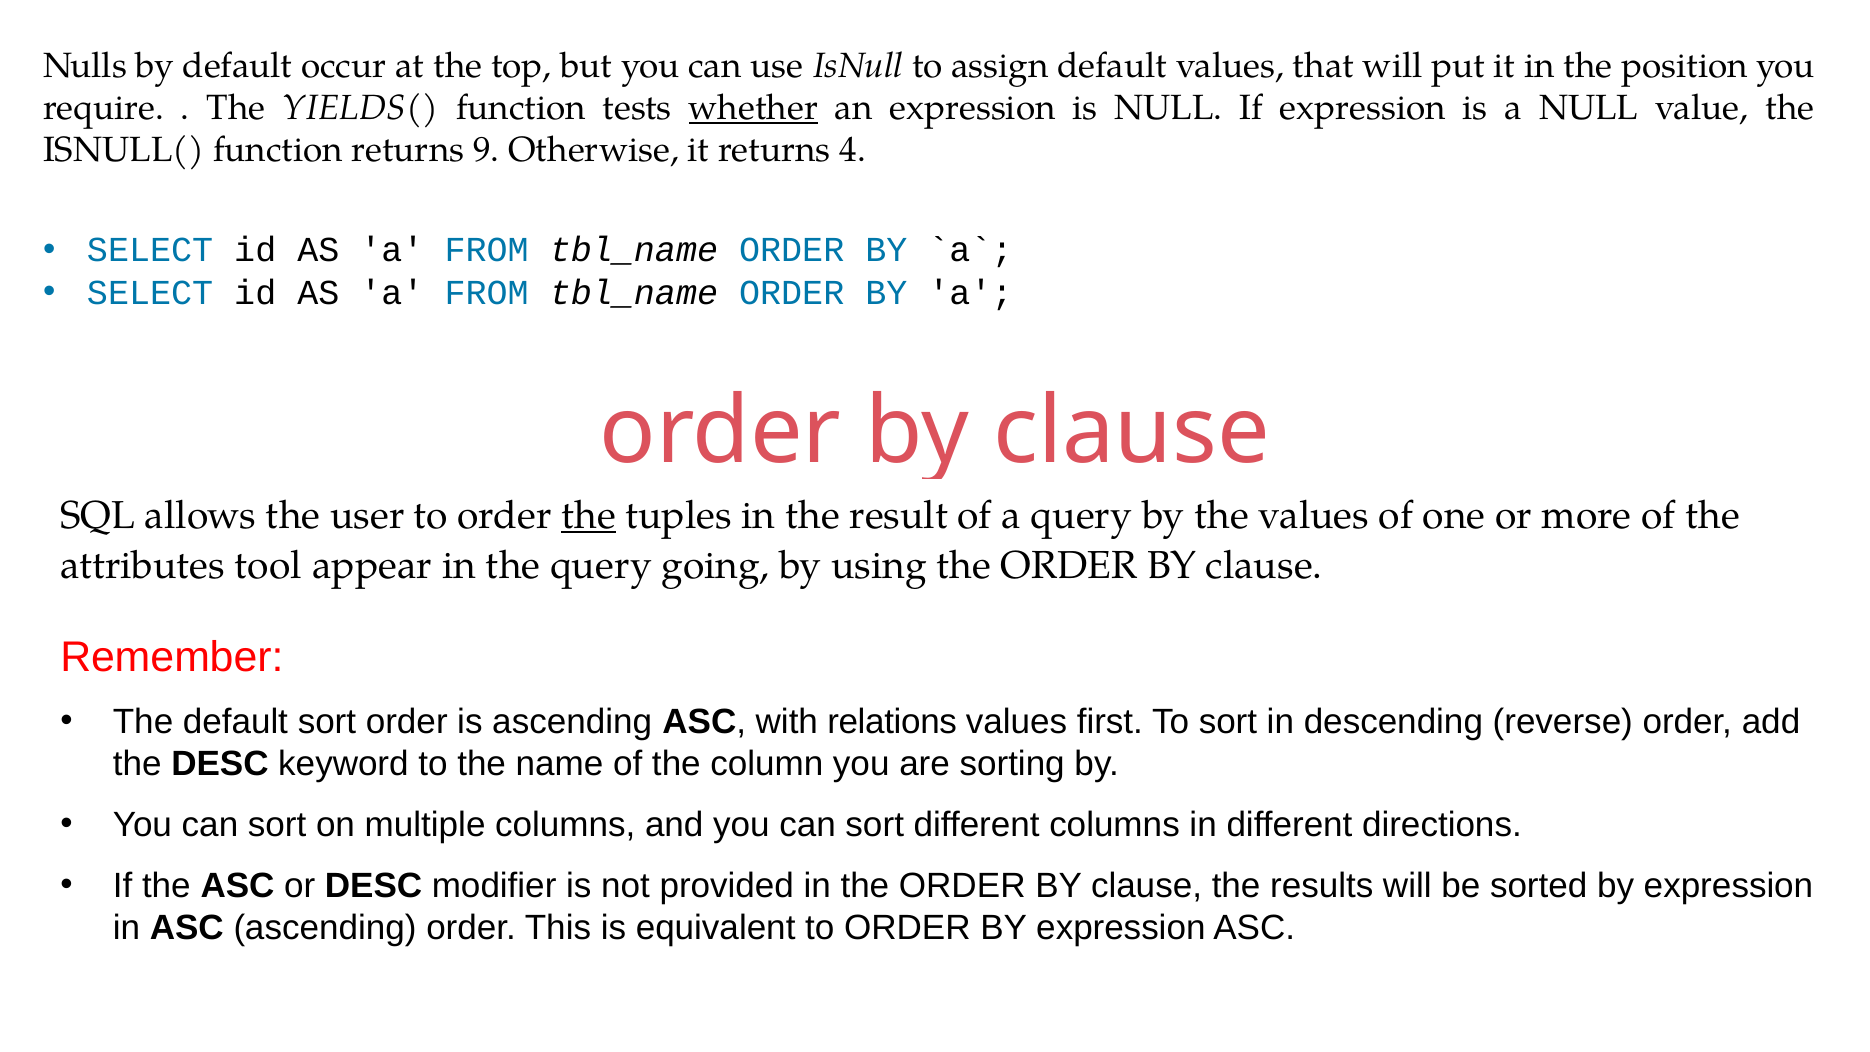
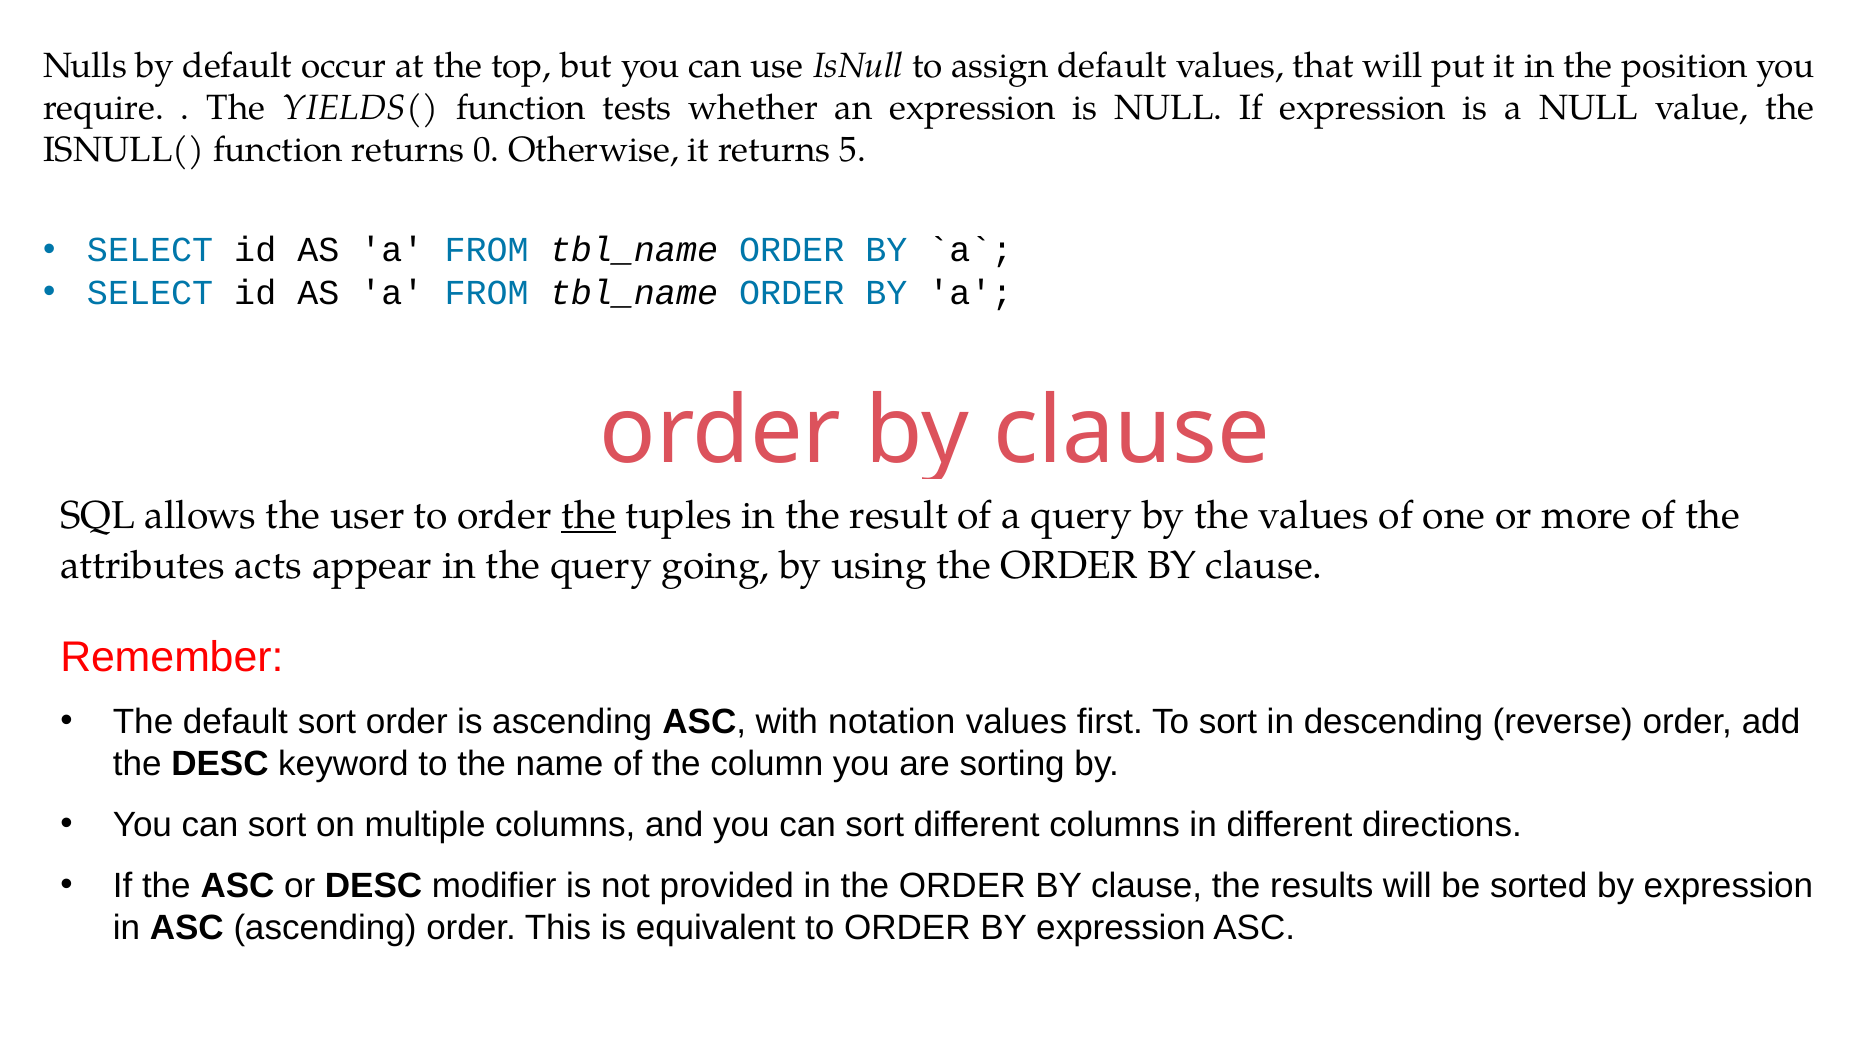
whether underline: present -> none
9: 9 -> 0
4: 4 -> 5
tool: tool -> acts
relations: relations -> notation
